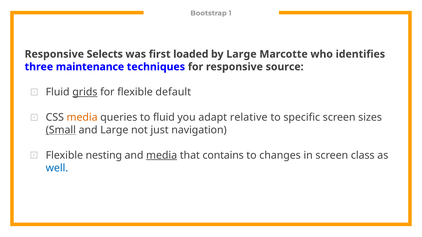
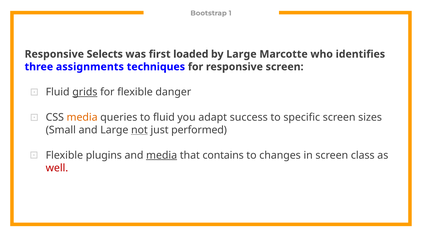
maintenance: maintenance -> assignments
responsive source: source -> screen
default: default -> danger
relative: relative -> success
Small underline: present -> none
not underline: none -> present
navigation: navigation -> performed
nesting: nesting -> plugins
well colour: blue -> red
